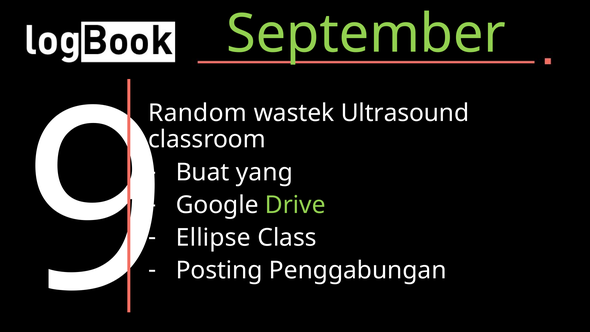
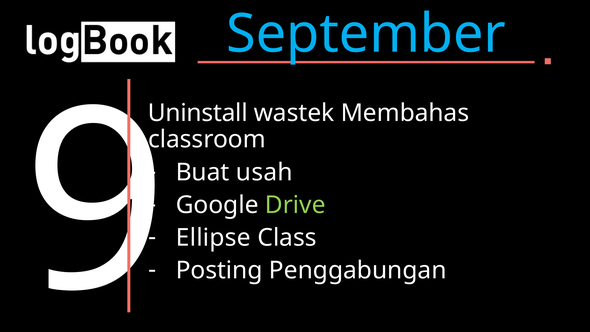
September colour: light green -> light blue
Random: Random -> Uninstall
Ultrasound: Ultrasound -> Membahas
yang: yang -> usah
